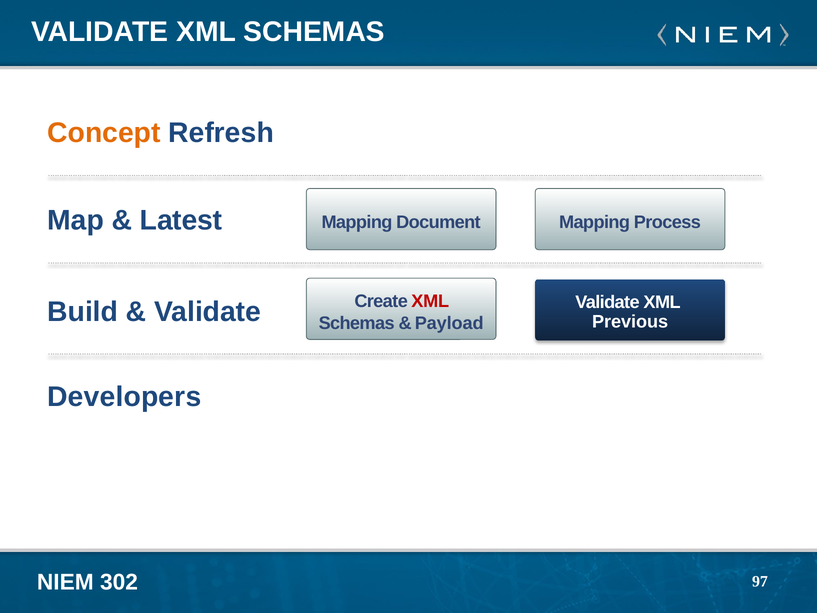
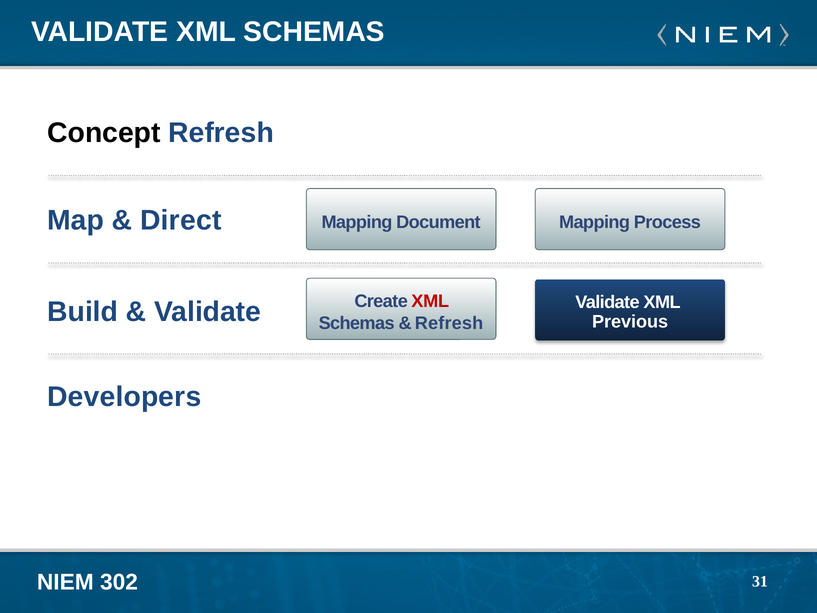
Concept colour: orange -> black
Latest: Latest -> Direct
Payload at (449, 323): Payload -> Refresh
97: 97 -> 31
